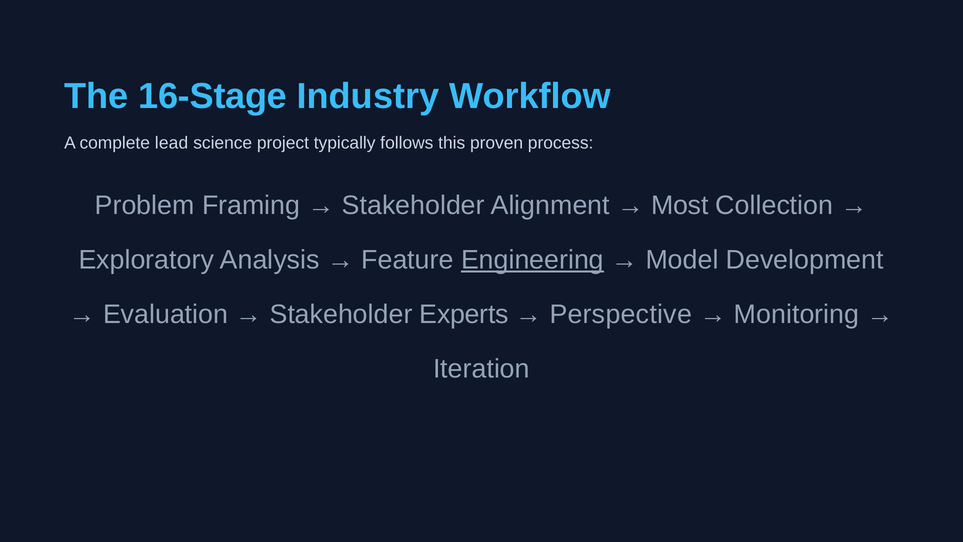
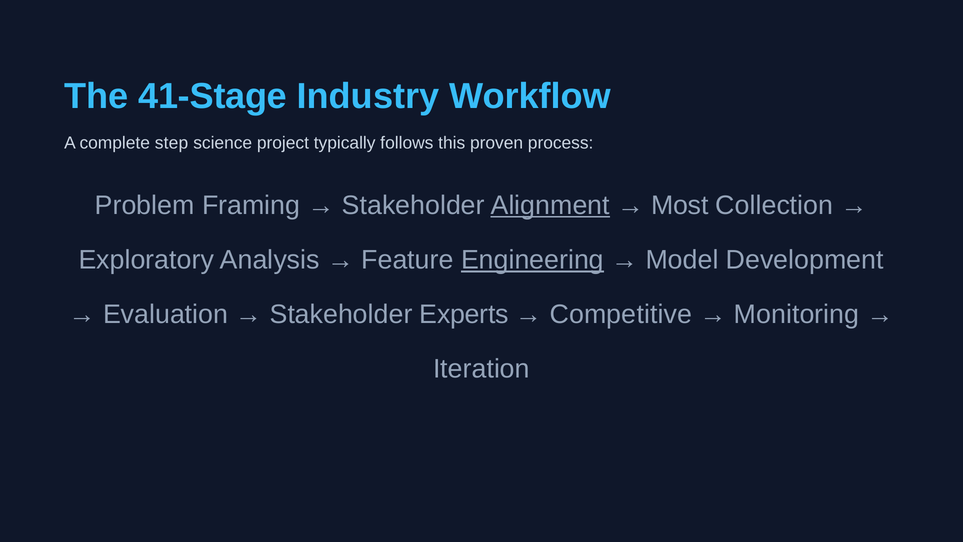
16-Stage: 16-Stage -> 41-Stage
lead: lead -> step
Alignment underline: none -> present
Perspective: Perspective -> Competitive
